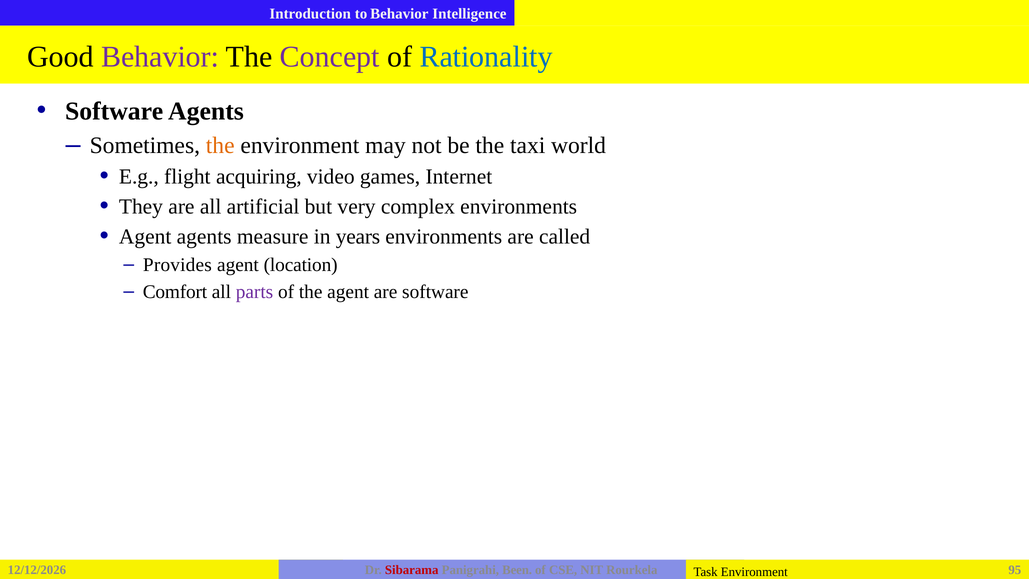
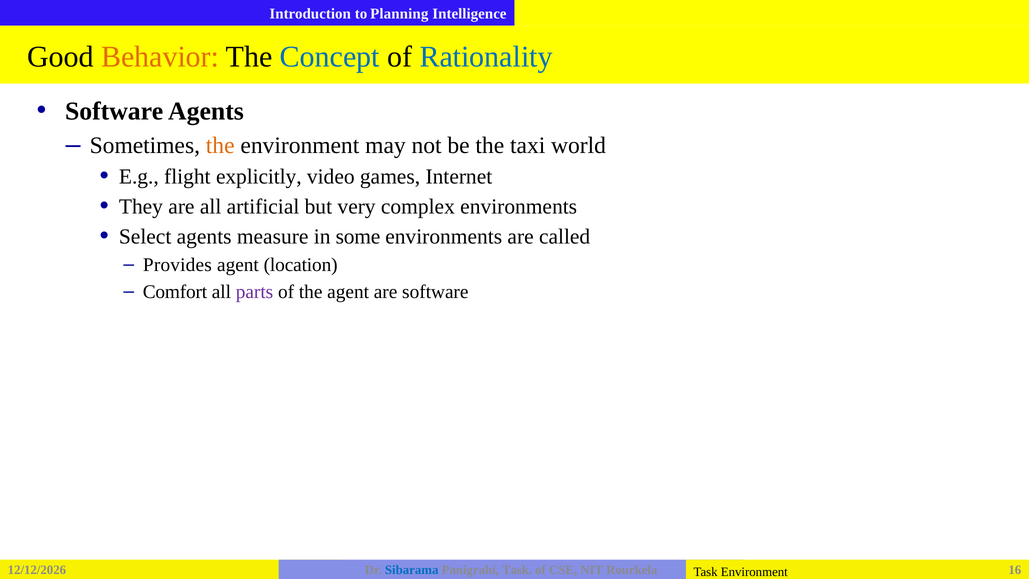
Behavior at (399, 14): Behavior -> Planning
Behavior at (160, 57) colour: purple -> orange
Concept colour: purple -> blue
acquiring: acquiring -> explicitly
Agent at (145, 236): Agent -> Select
years: years -> some
Sibarama colour: red -> blue
Panigrahi Been: Been -> Task
95: 95 -> 16
